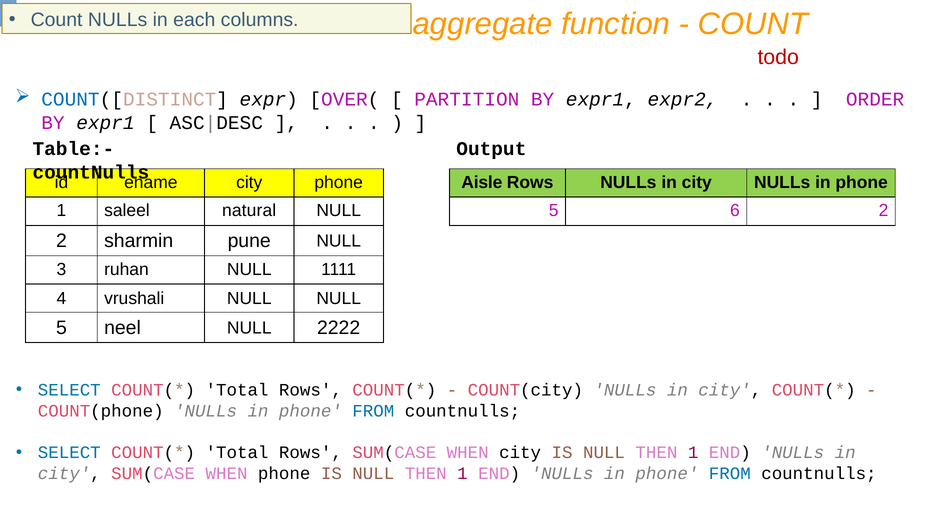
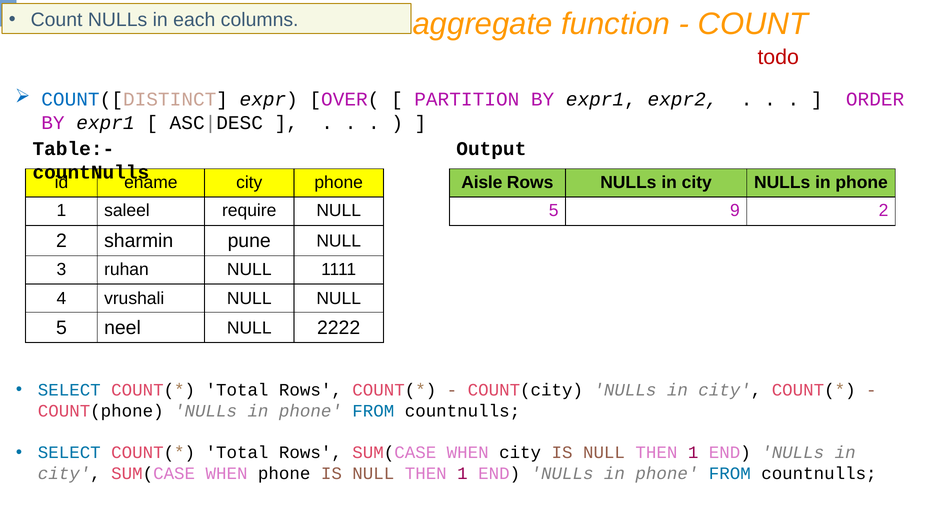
natural: natural -> require
6: 6 -> 9
